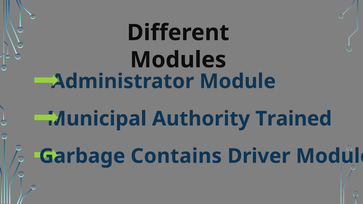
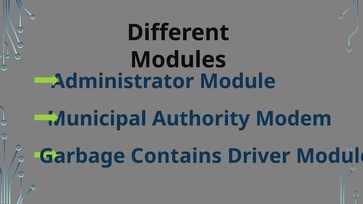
Trained: Trained -> Modem
